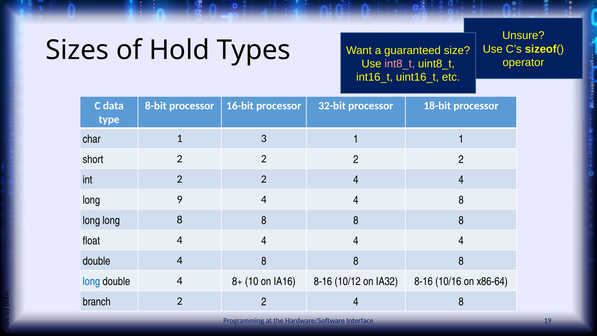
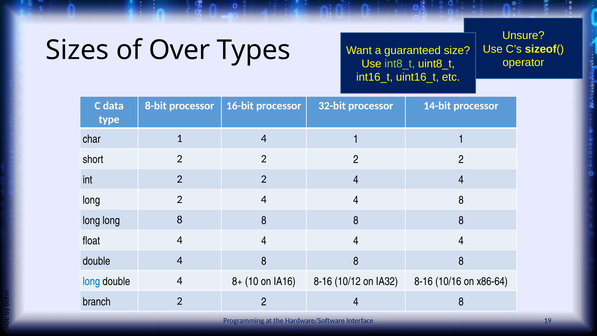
Hold: Hold -> Over
int8_t colour: pink -> light green
18-bit: 18-bit -> 14-bit
1 3: 3 -> 4
long 9: 9 -> 2
